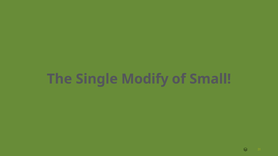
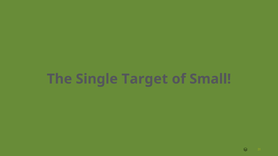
Modify: Modify -> Target
